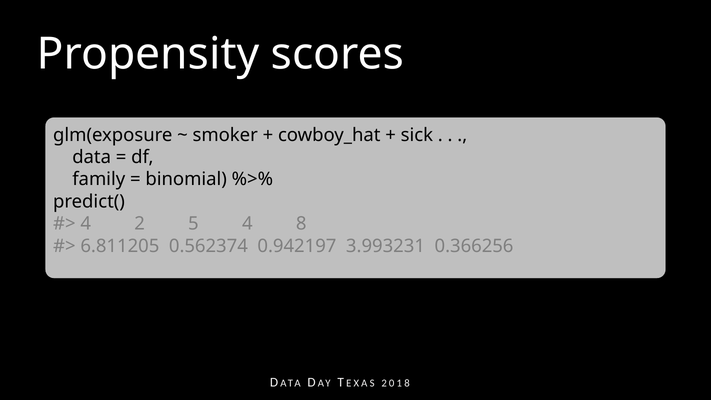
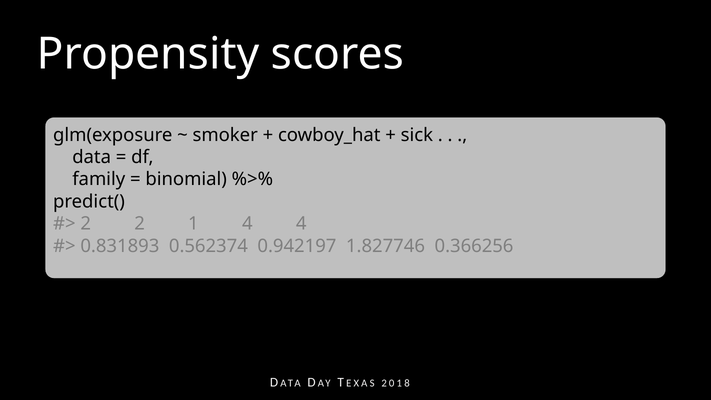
4 at (86, 224): 4 -> 2
5: 5 -> 1
4 8: 8 -> 4
6.811205: 6.811205 -> 0.831893
3.993231: 3.993231 -> 1.827746
